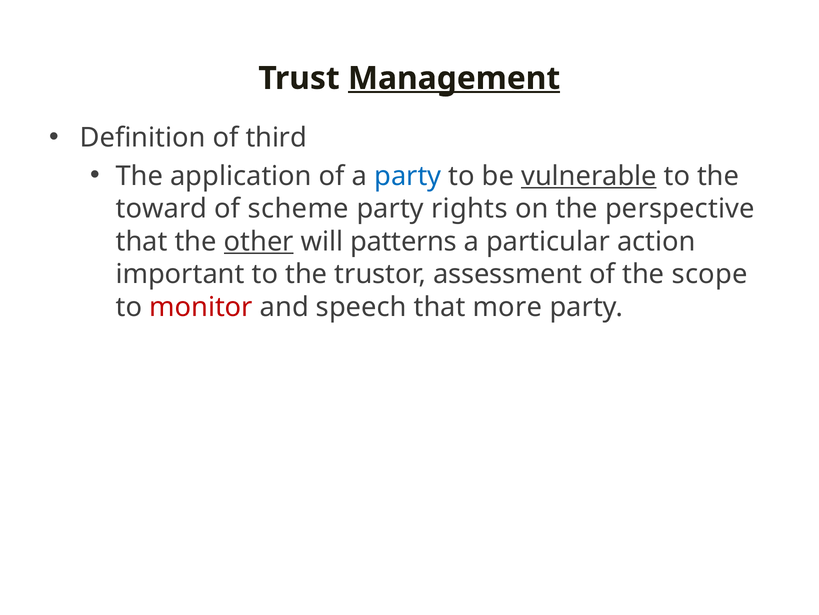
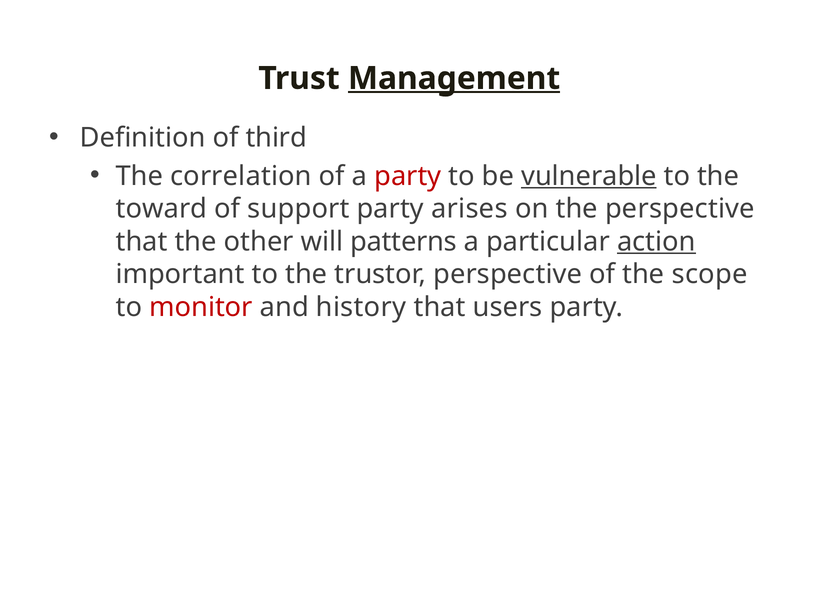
application: application -> correlation
party at (408, 176) colour: blue -> red
scheme: scheme -> support
rights: rights -> arises
other underline: present -> none
action underline: none -> present
trustor assessment: assessment -> perspective
speech: speech -> history
more: more -> users
